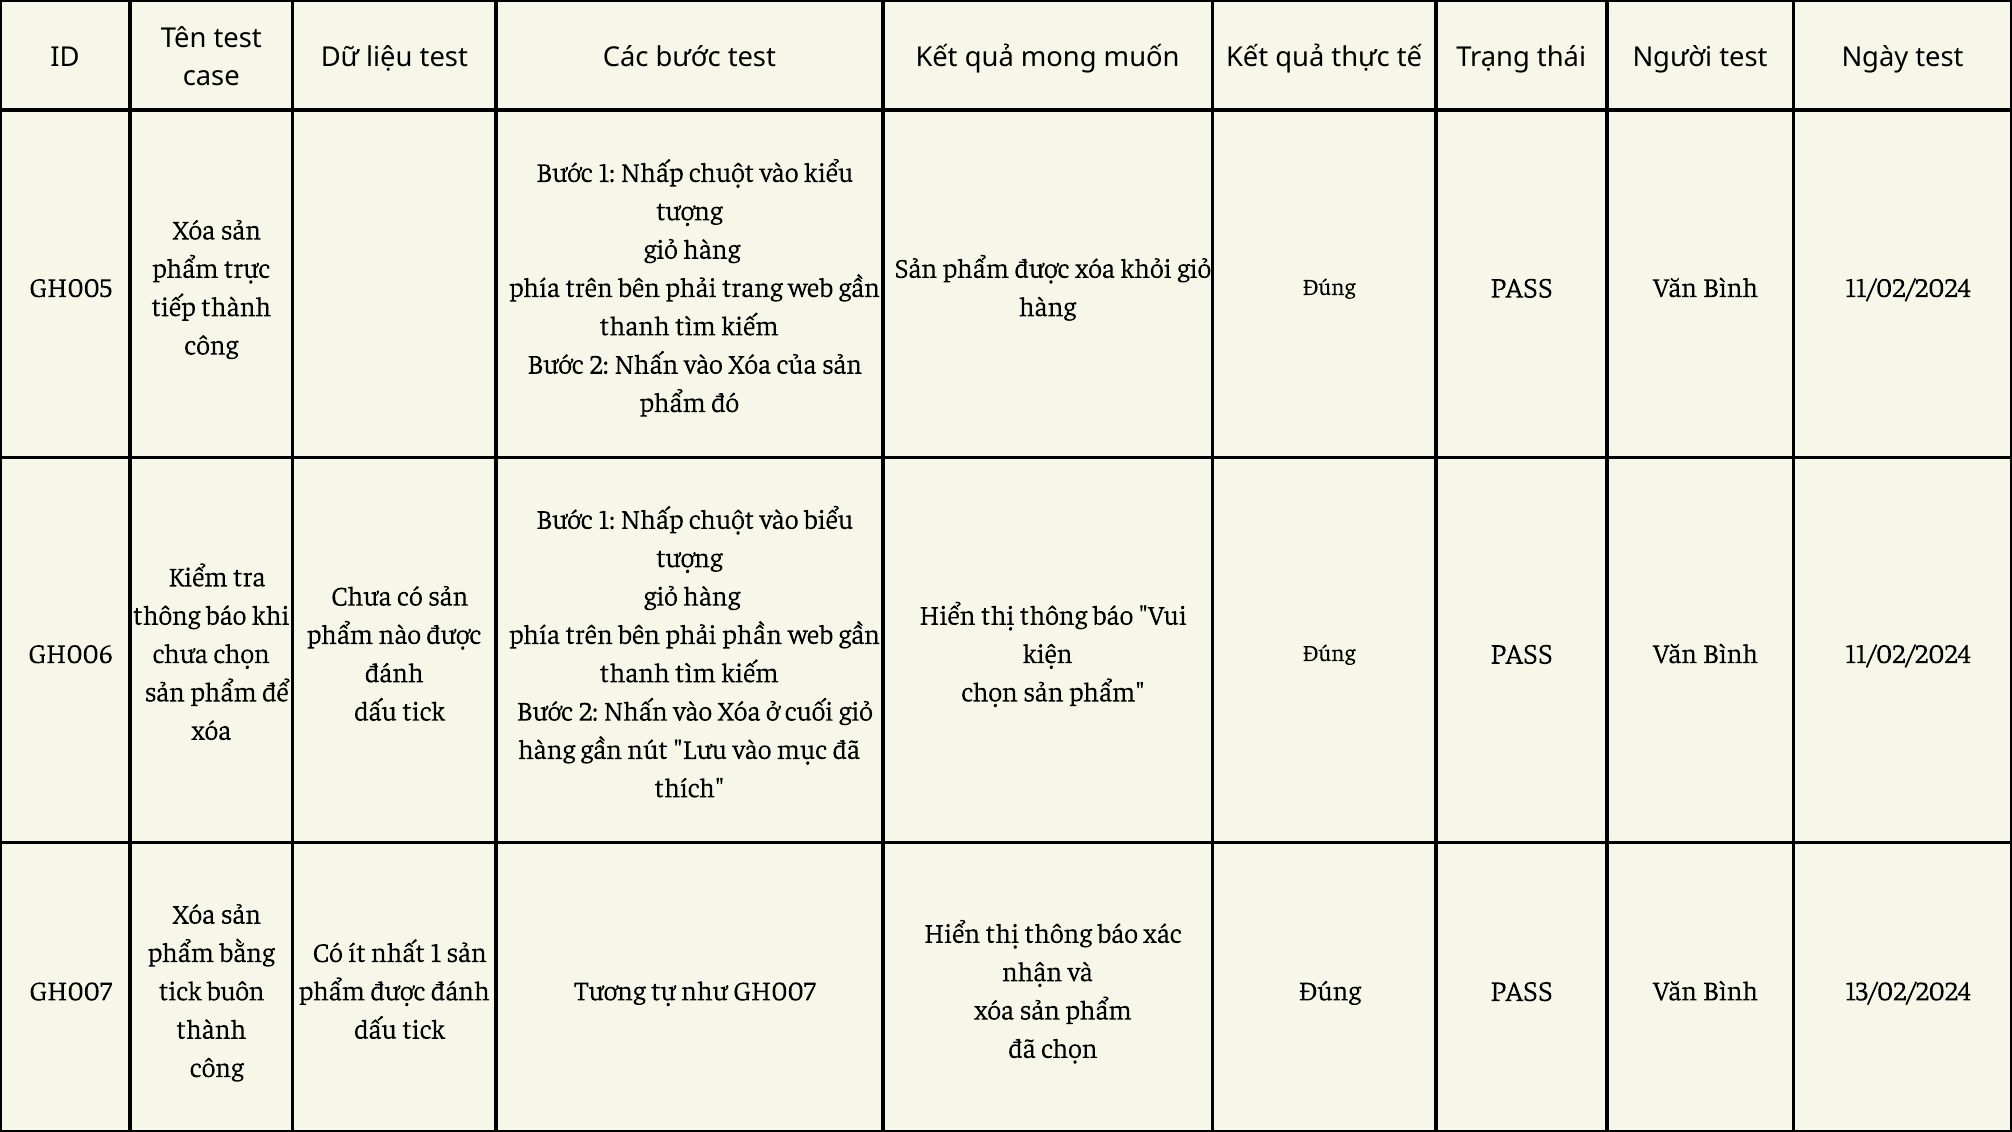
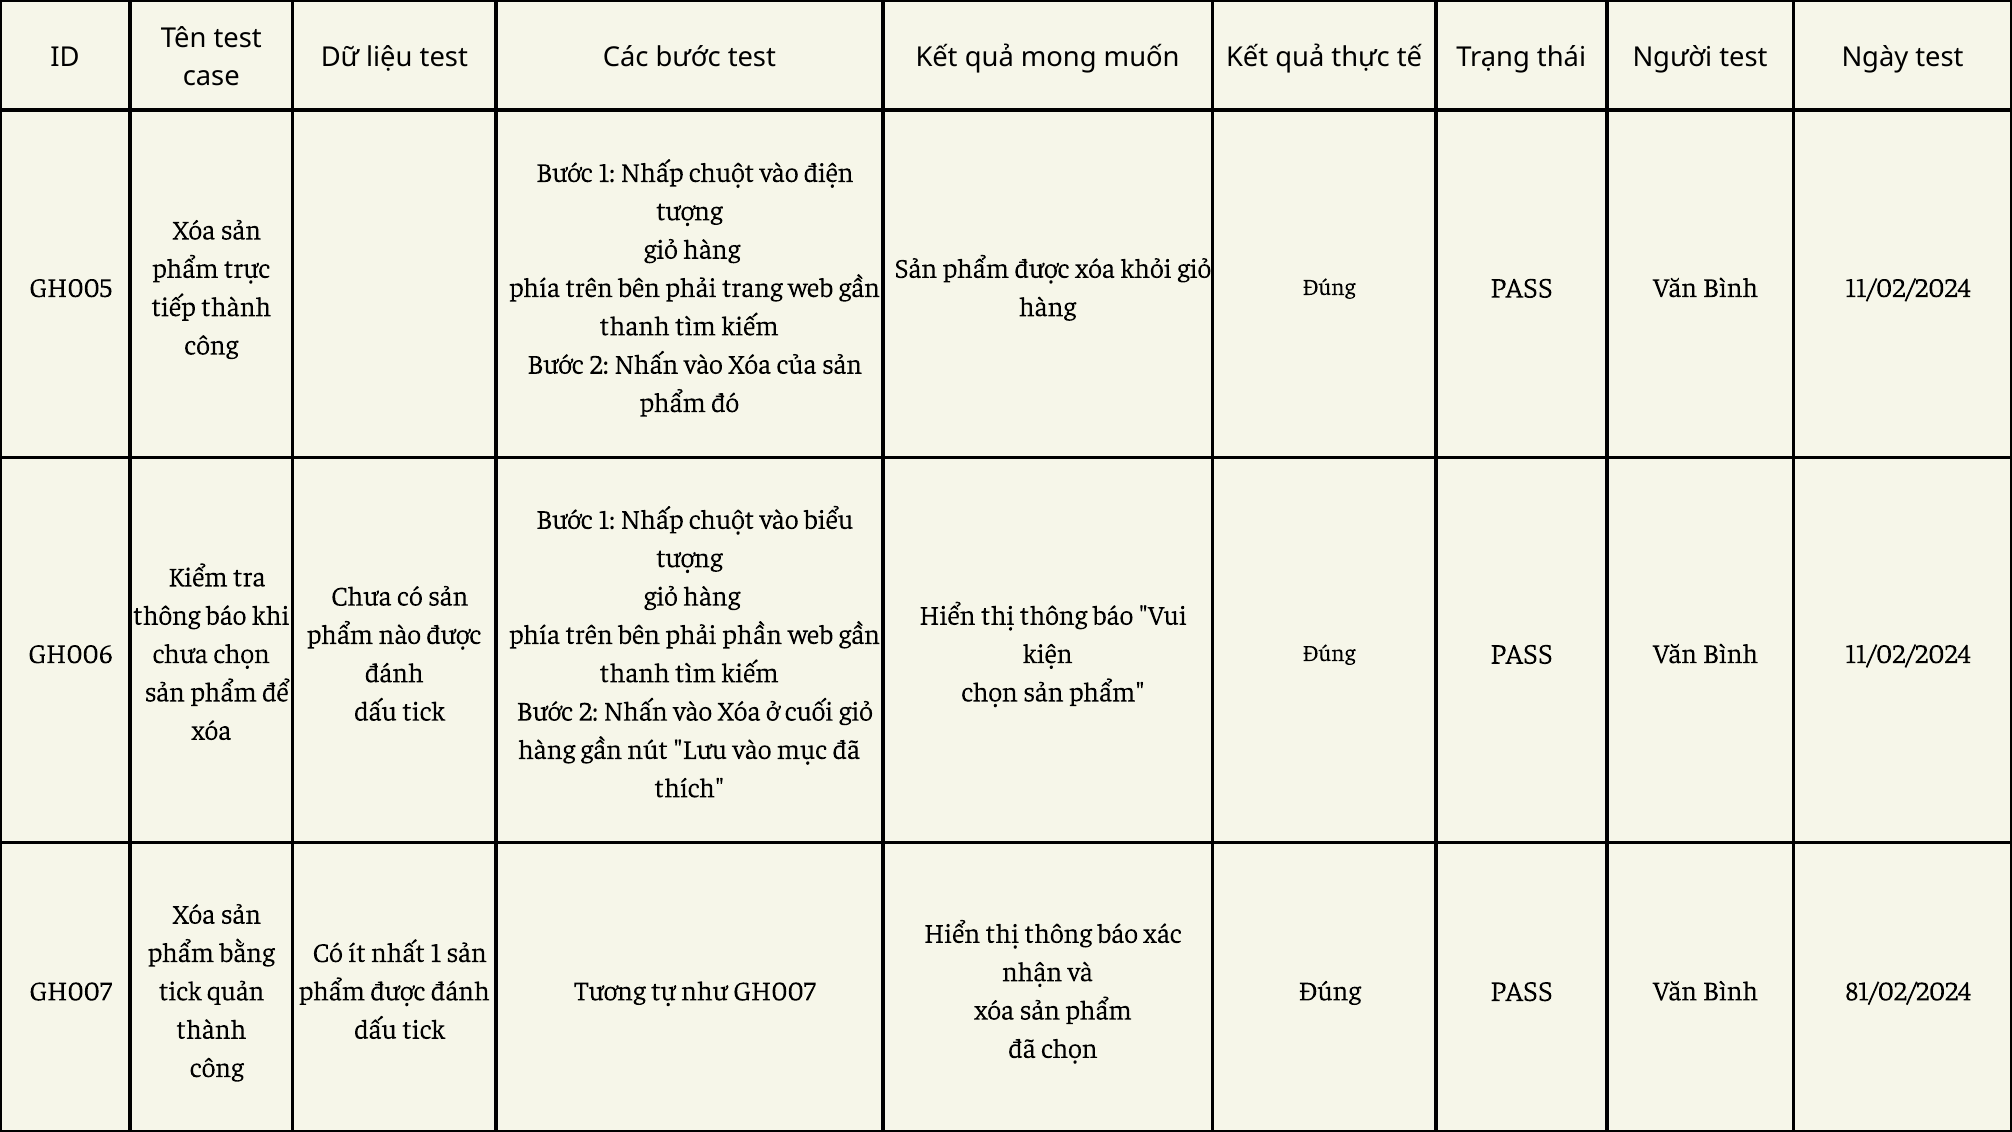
kiểu: kiểu -> điện
buôn: buôn -> quản
13/02/2024: 13/02/2024 -> 81/02/2024
